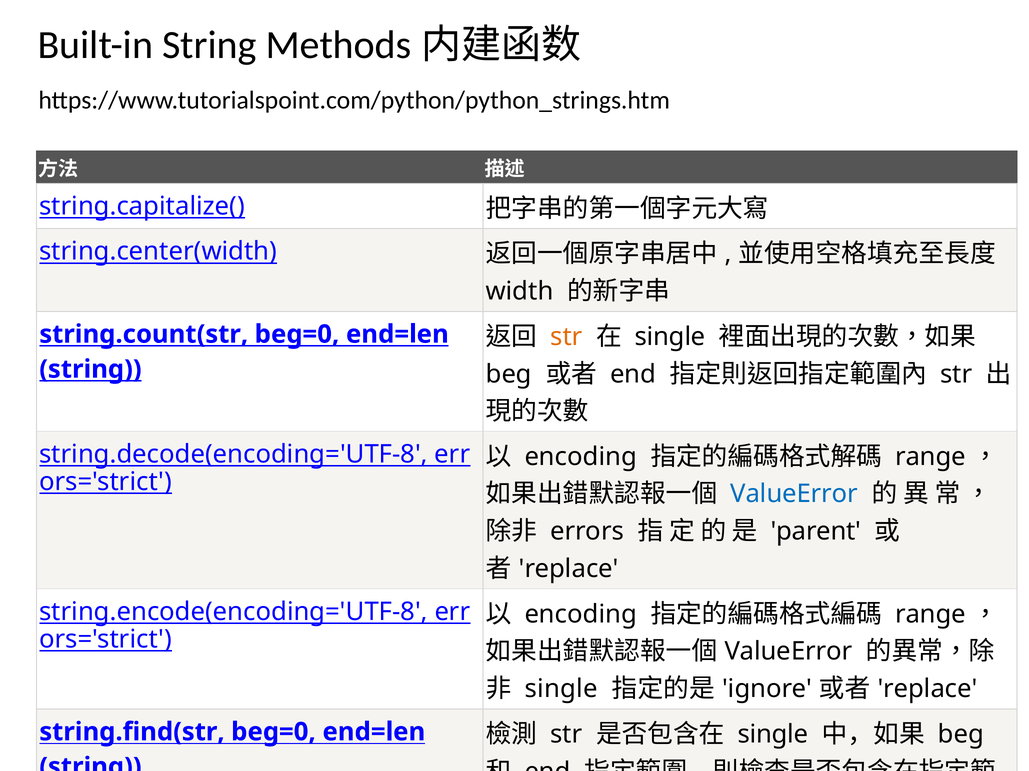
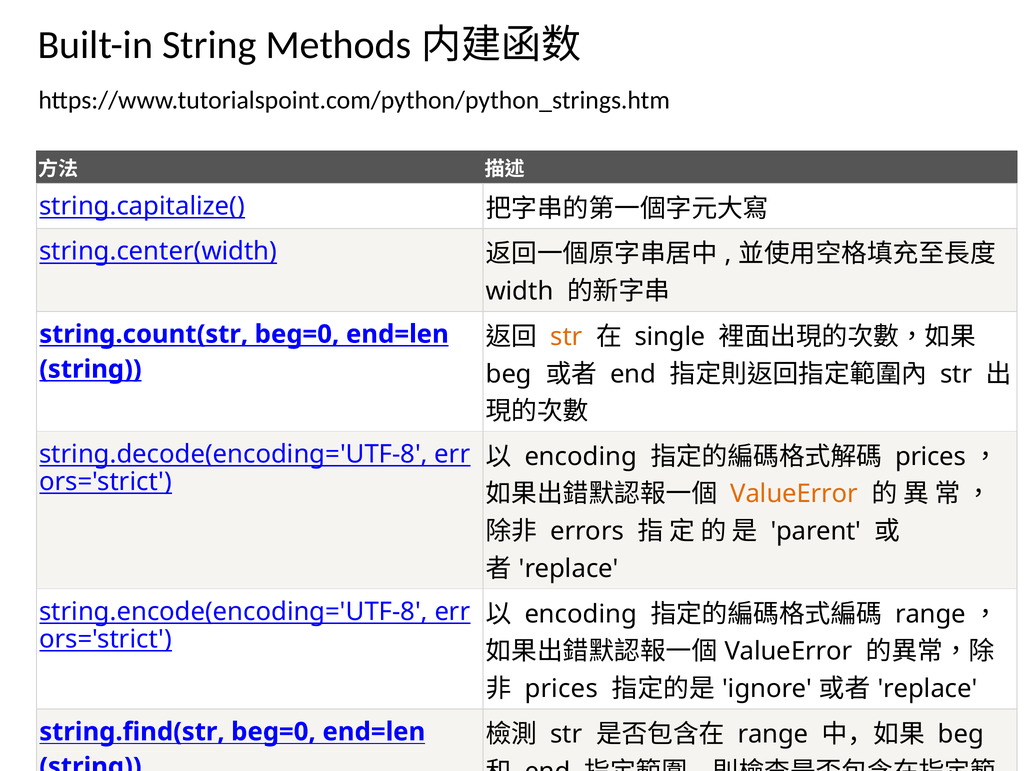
range at (930, 457): range -> prices
ValueError at (794, 494) colour: blue -> orange
single at (561, 689): single -> prices
single at (773, 735): single -> range
